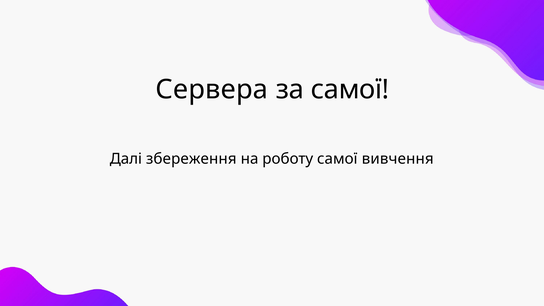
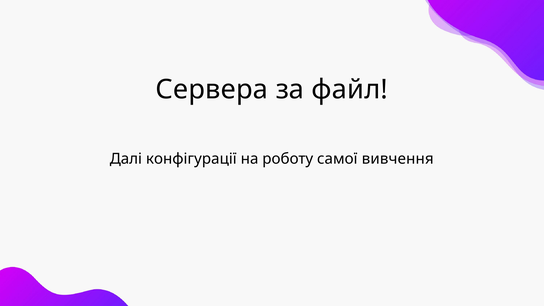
за самої: самої -> файл
збереження: збереження -> конфігурації
